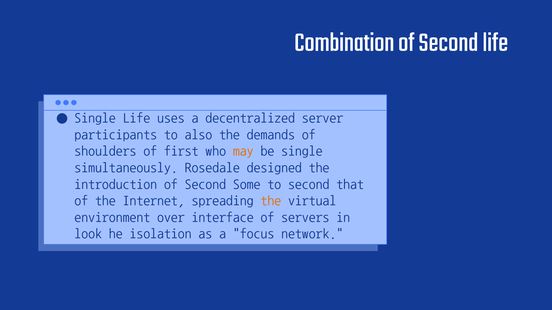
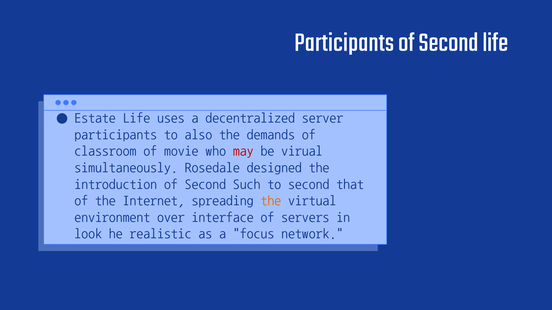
Combination at (344, 42): Combination -> Participants
Single at (95, 118): Single -> Estate
shoulders: shoulders -> classroom
first: first -> movie
may colour: orange -> red
be single: single -> virual
Some: Some -> Such
isolation: isolation -> realistic
